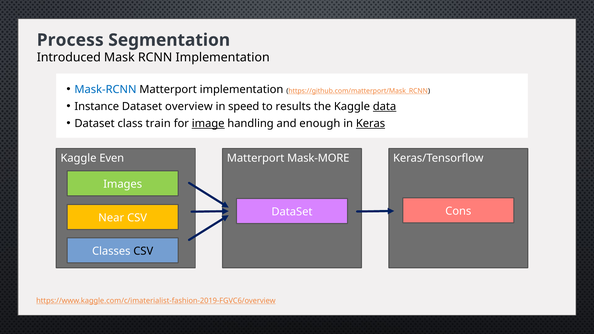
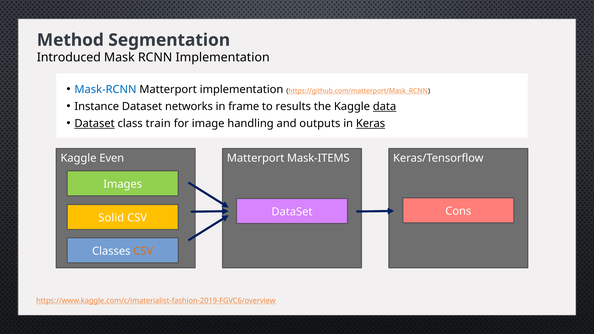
Process: Process -> Method
overview: overview -> networks
speed: speed -> frame
Dataset at (95, 124) underline: none -> present
image underline: present -> none
enough: enough -> outputs
Mask-MORE: Mask-MORE -> Mask-ITEMS
Near: Near -> Solid
CSV at (143, 251) colour: black -> orange
